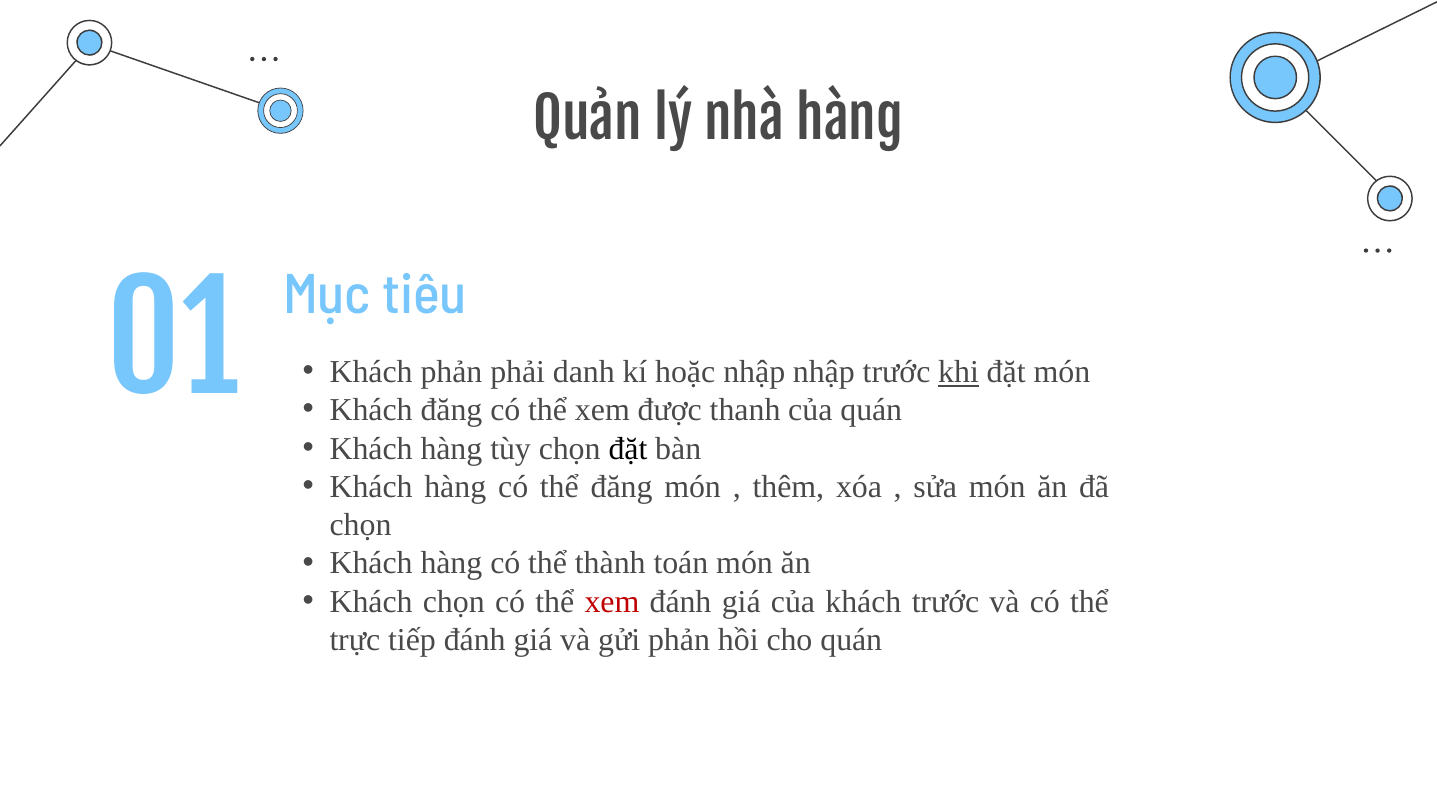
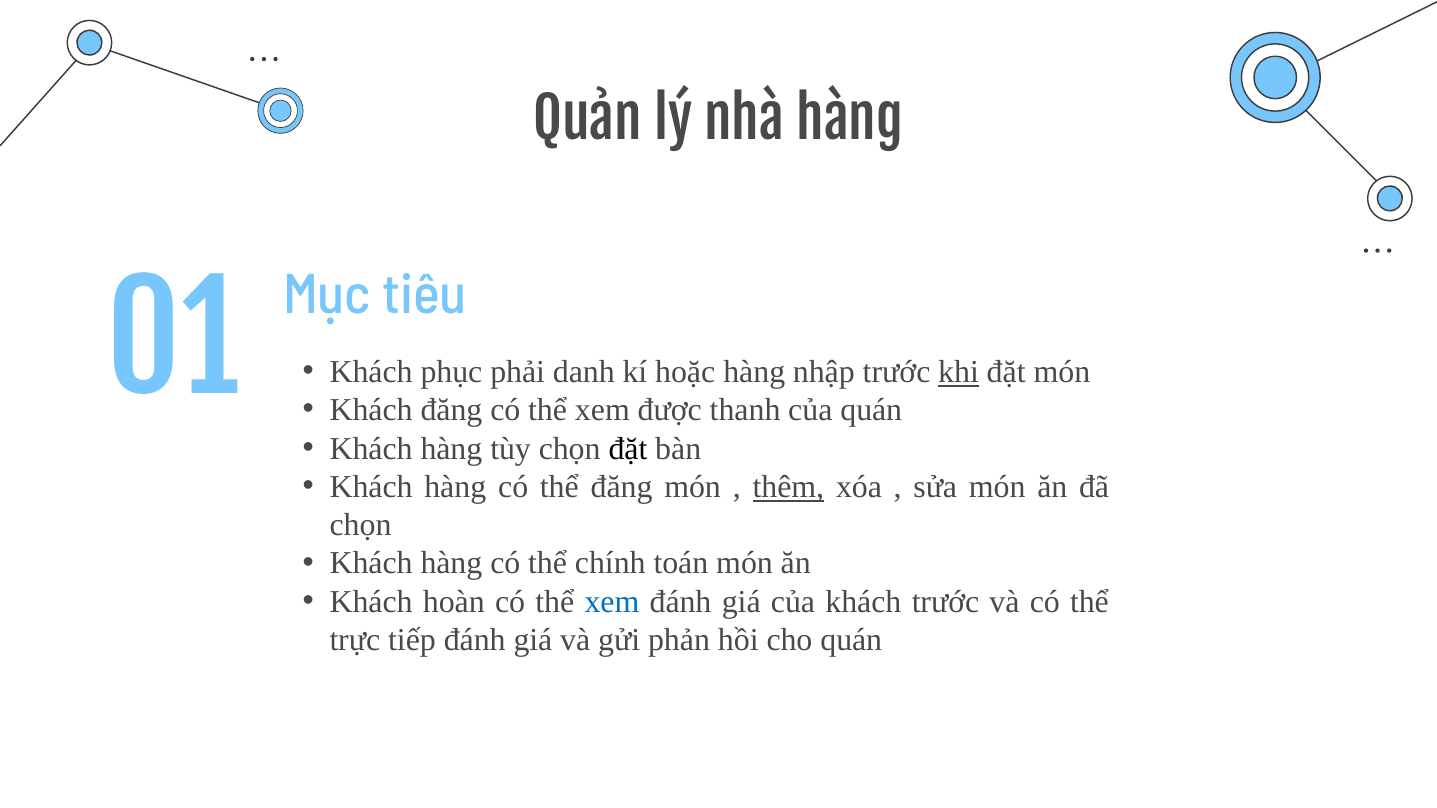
Khách phản: phản -> phục
hoặc nhập: nhập -> hàng
thêm underline: none -> present
thành: thành -> chính
Khách chọn: chọn -> hoàn
xem at (612, 602) colour: red -> blue
